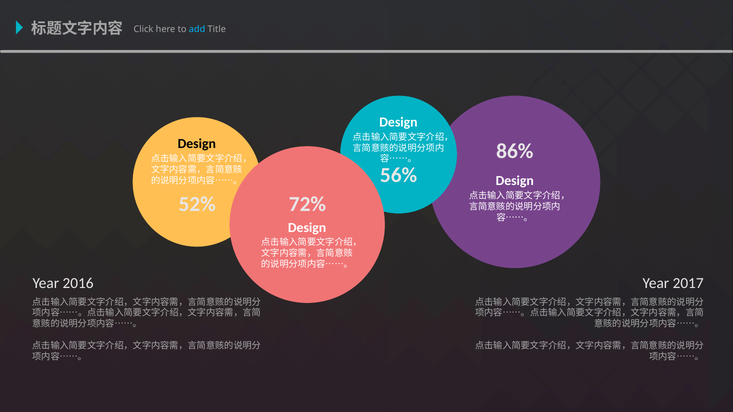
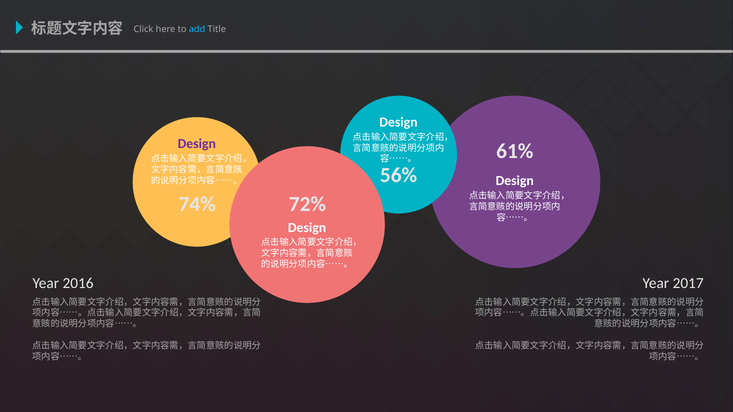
Design at (197, 144) colour: black -> purple
86%: 86% -> 61%
52%: 52% -> 74%
